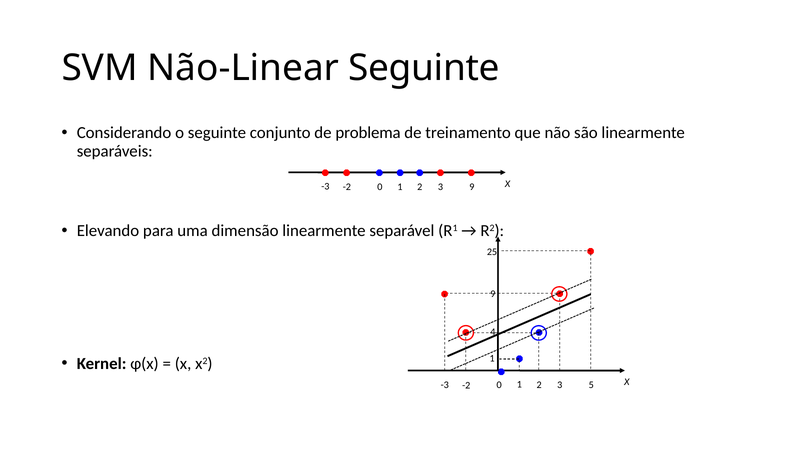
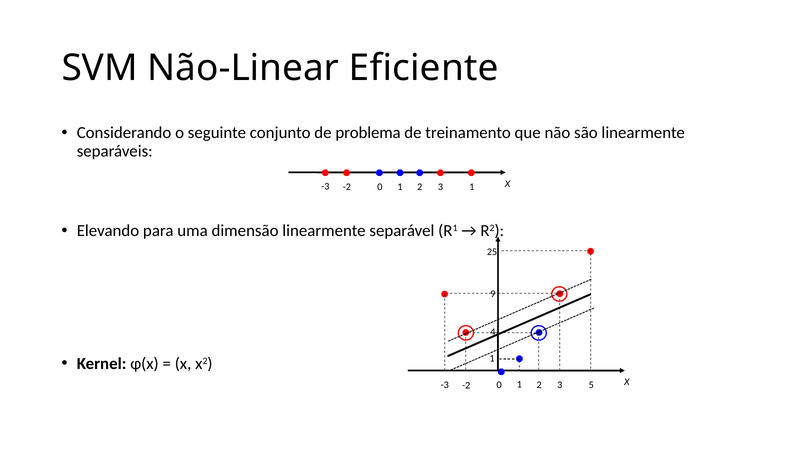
Não-Linear Seguinte: Seguinte -> Eficiente
3 9: 9 -> 1
